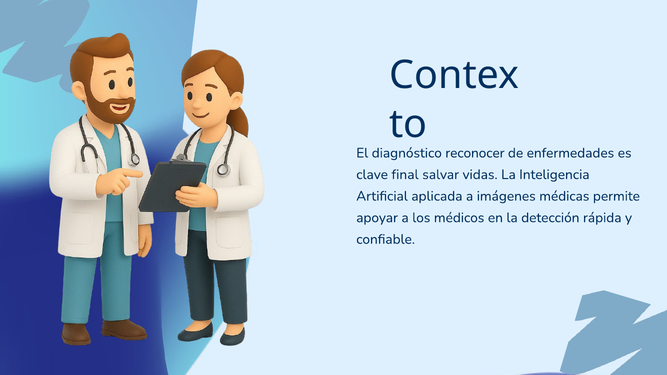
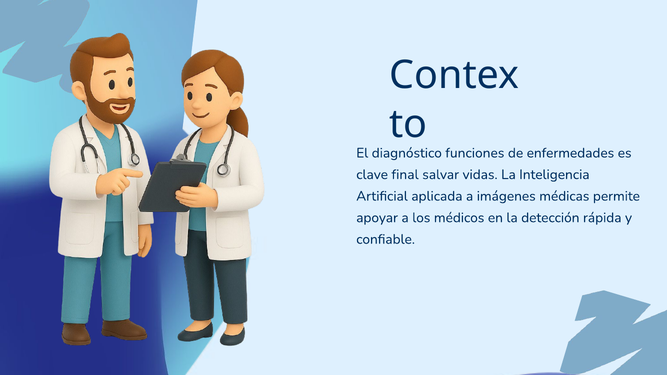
reconocer: reconocer -> funciones
